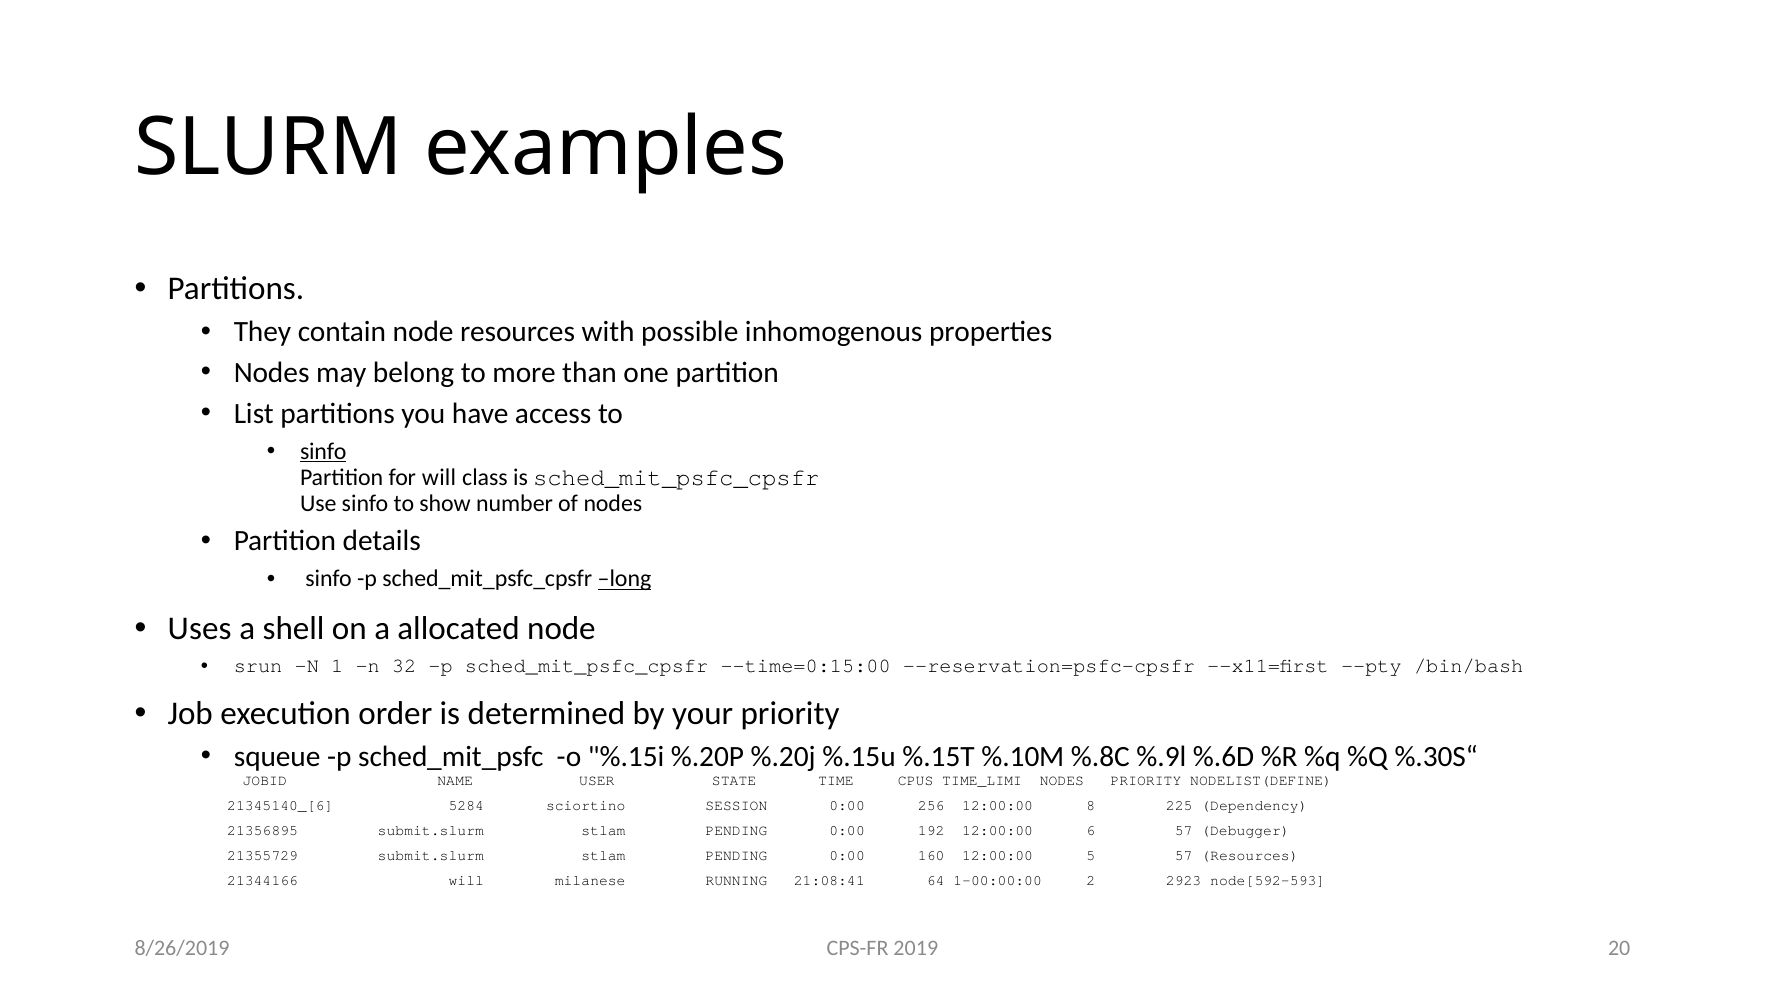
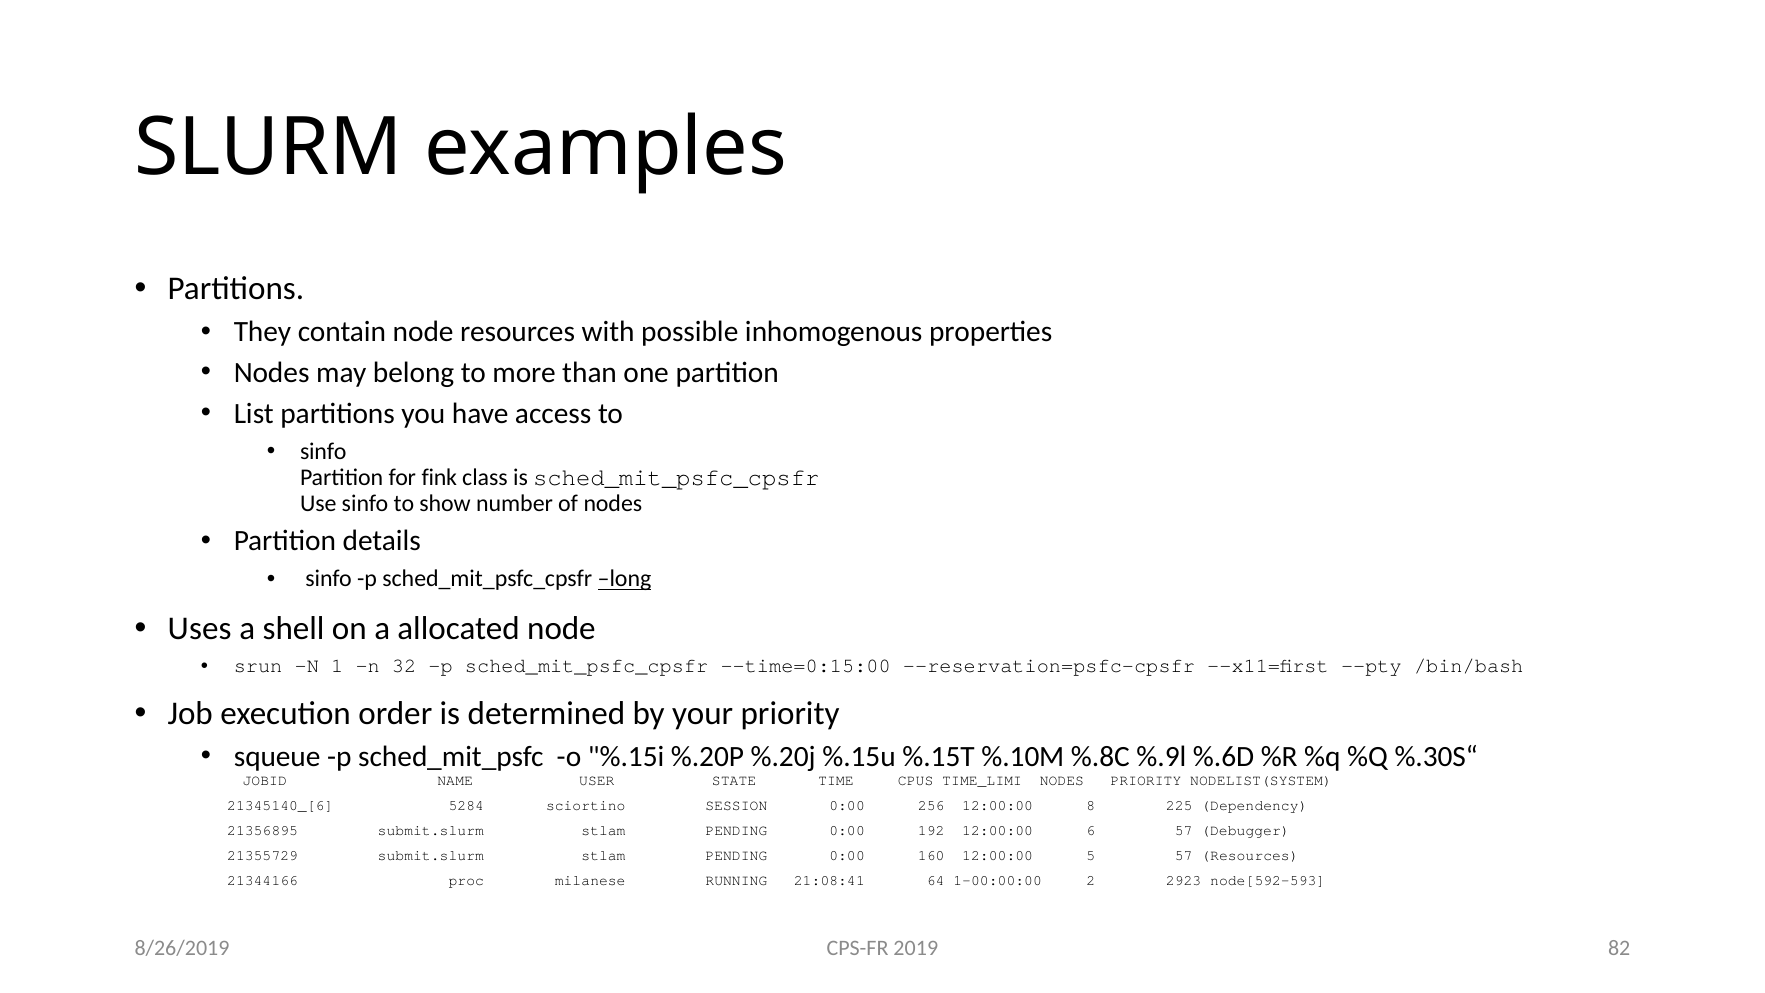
sinfo at (323, 451) underline: present -> none
for will: will -> fink
NODELIST(DEFINE: NODELIST(DEFINE -> NODELIST(SYSTEM
21344166 will: will -> proc
20: 20 -> 82
